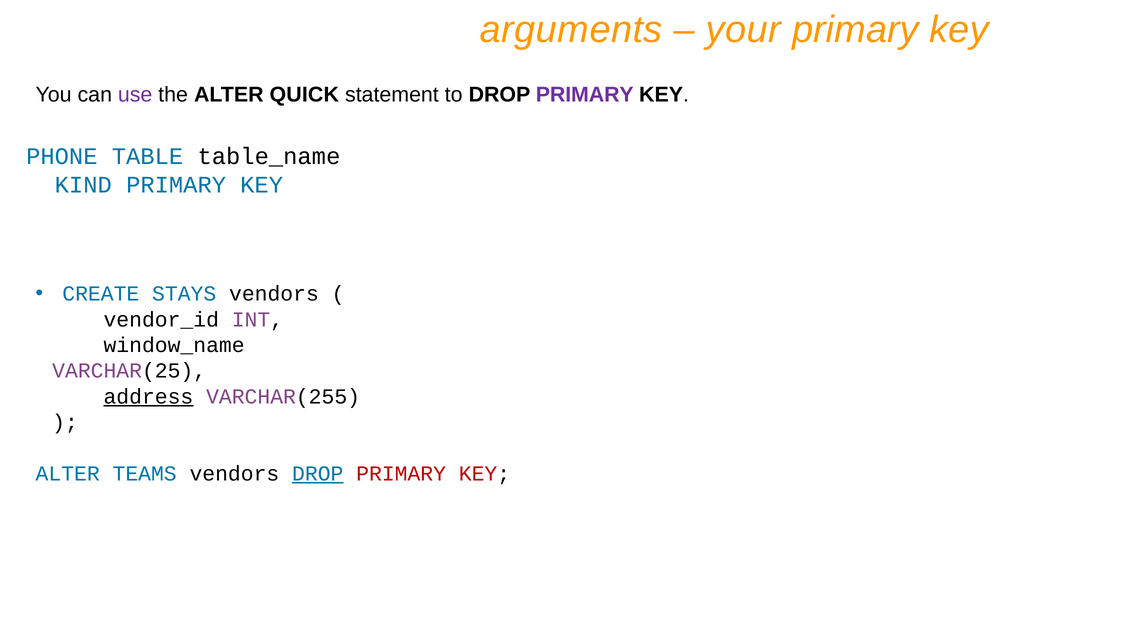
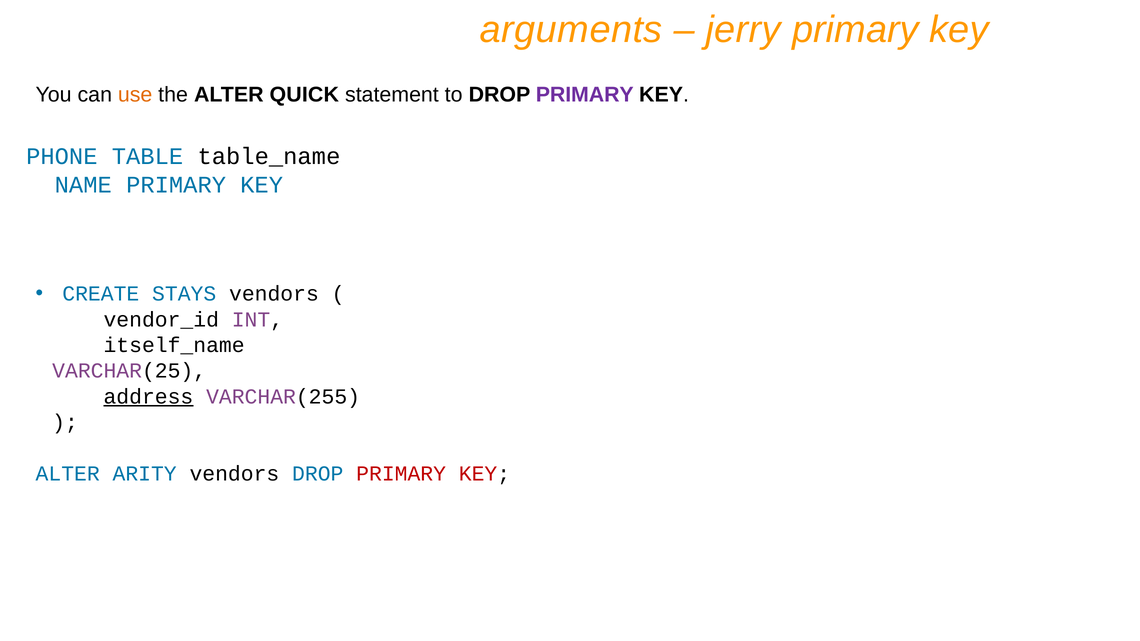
your: your -> jerry
use colour: purple -> orange
KIND: KIND -> NAME
window_name: window_name -> itself_name
TEAMS: TEAMS -> ARITY
DROP at (318, 474) underline: present -> none
